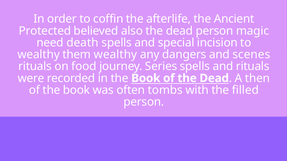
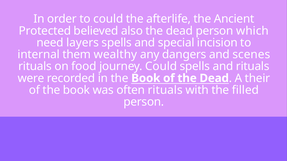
to coffin: coffin -> could
magic: magic -> which
death: death -> layers
wealthy at (39, 55): wealthy -> internal
journey Series: Series -> Could
then: then -> their
often tombs: tombs -> rituals
